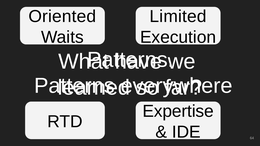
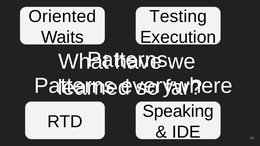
Limited: Limited -> Testing
Expertise: Expertise -> Speaking
